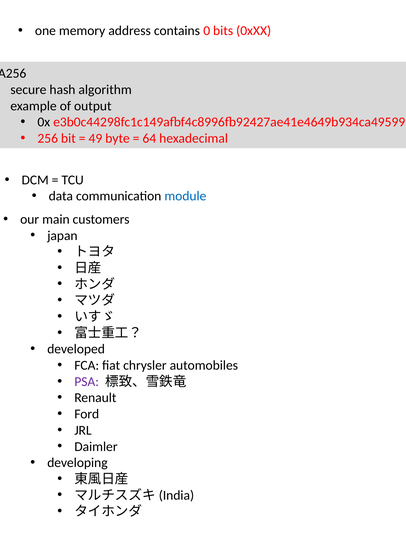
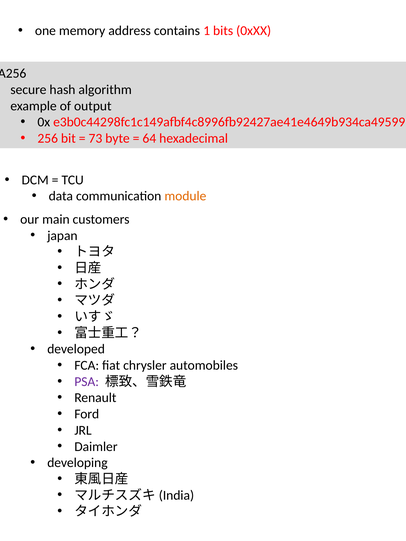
0: 0 -> 1
49: 49 -> 73
module colour: blue -> orange
